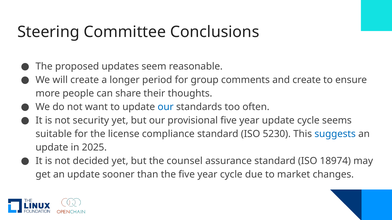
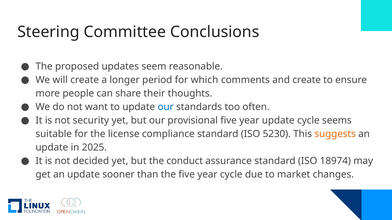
group: group -> which
suggests colour: blue -> orange
counsel: counsel -> conduct
